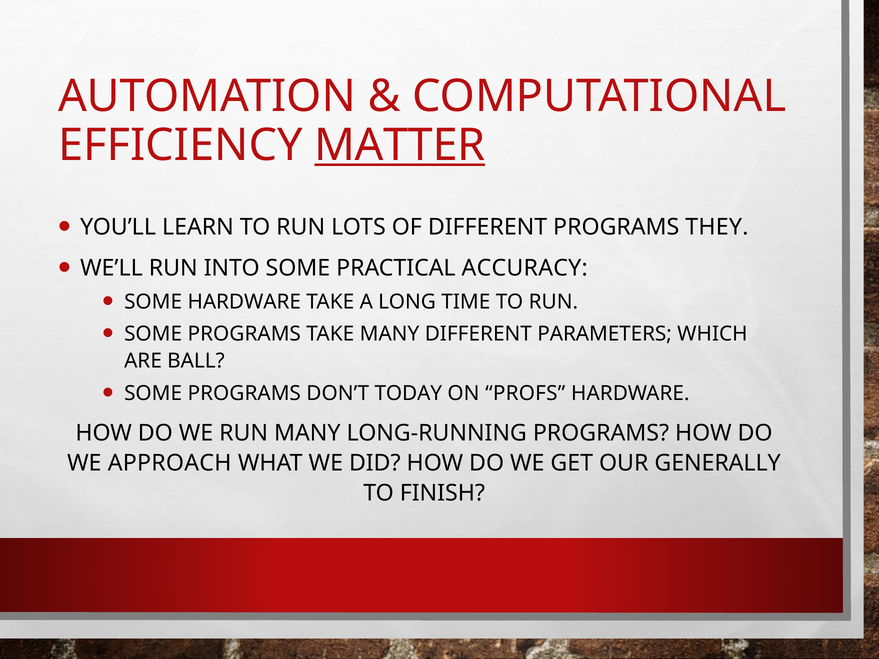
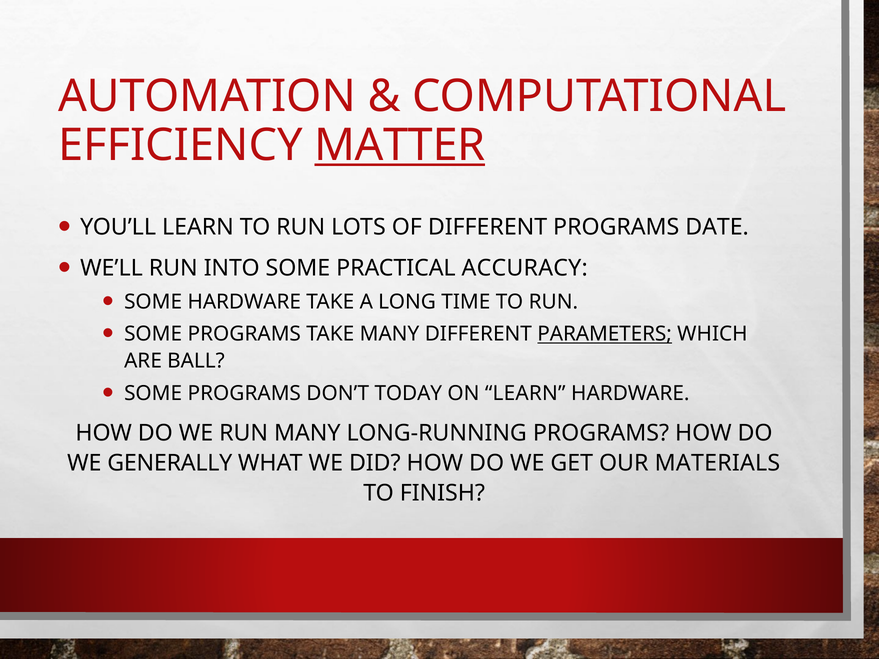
THEY: THEY -> DATE
PARAMETERS underline: none -> present
ON PROFS: PROFS -> LEARN
APPROACH: APPROACH -> GENERALLY
GENERALLY: GENERALLY -> MATERIALS
